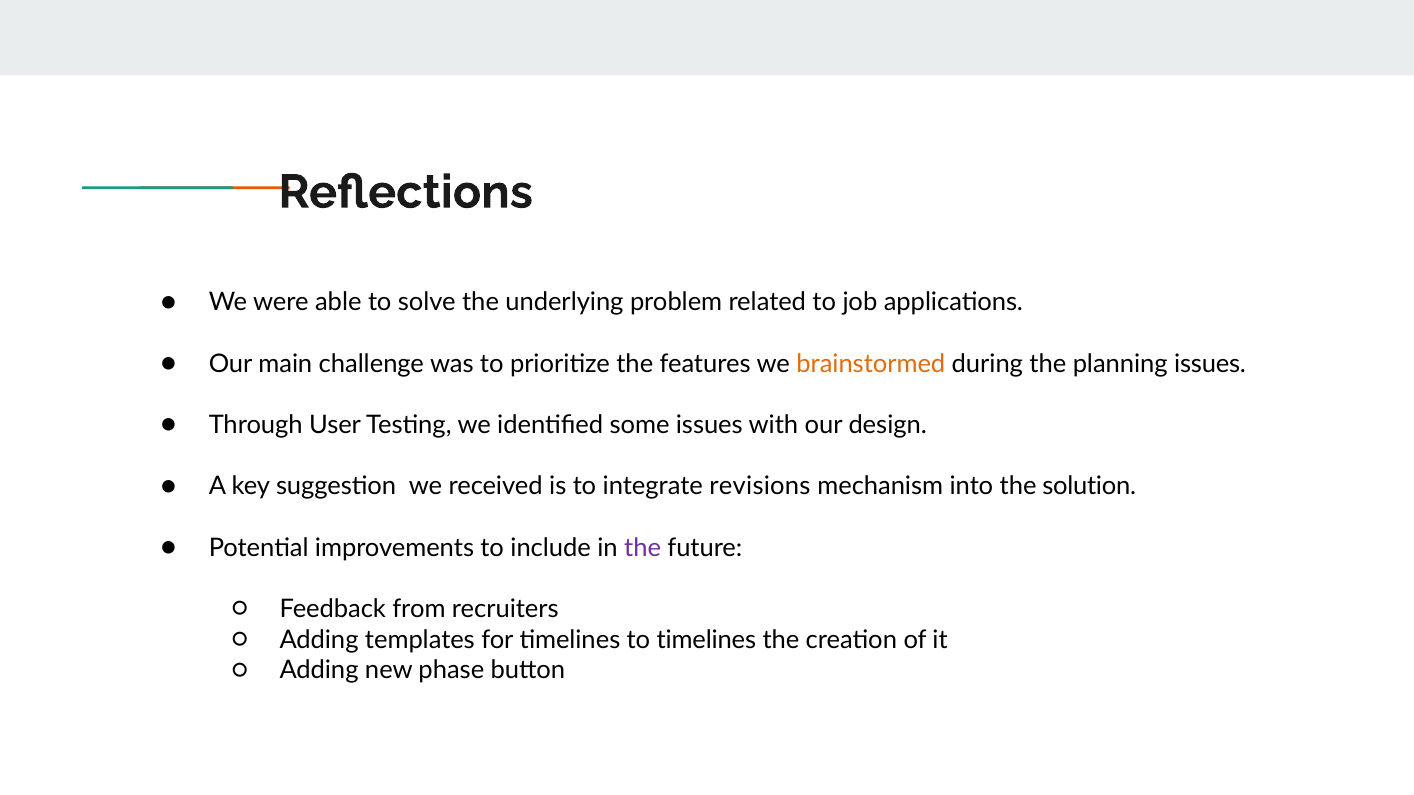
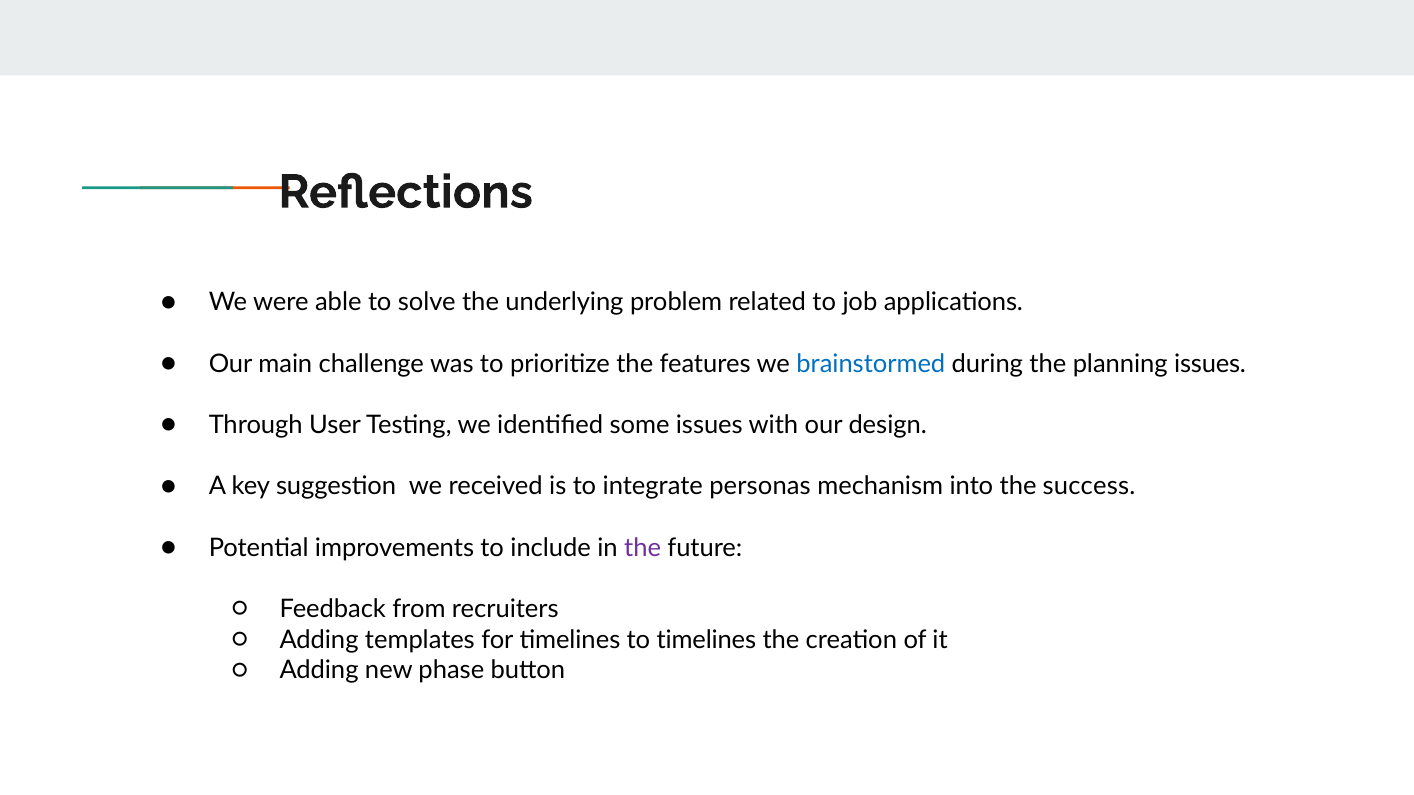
brainstormed colour: orange -> blue
revisions: revisions -> personas
solution: solution -> success
